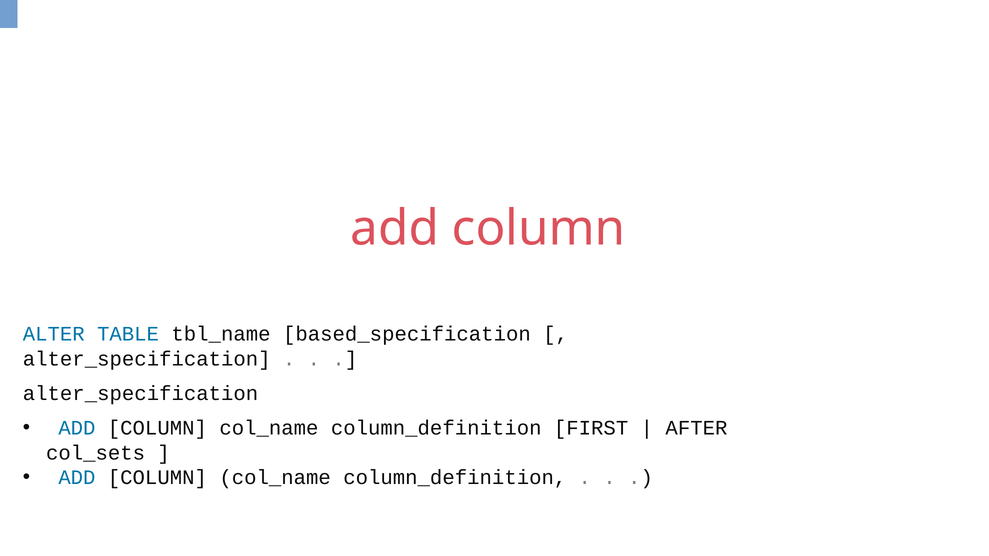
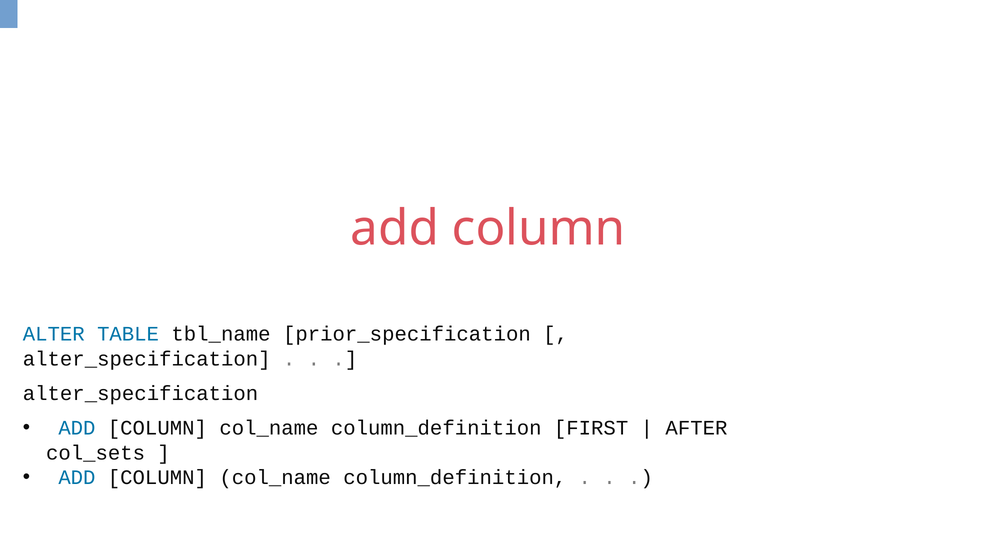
based_specification: based_specification -> prior_specification
